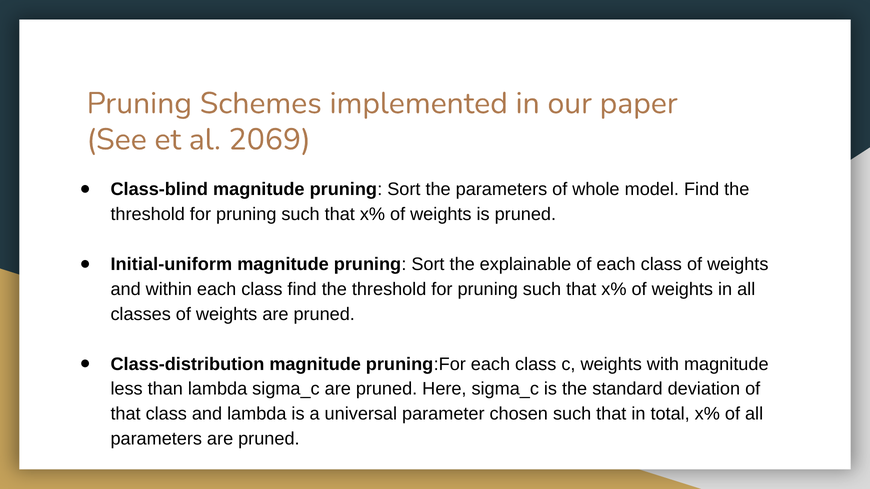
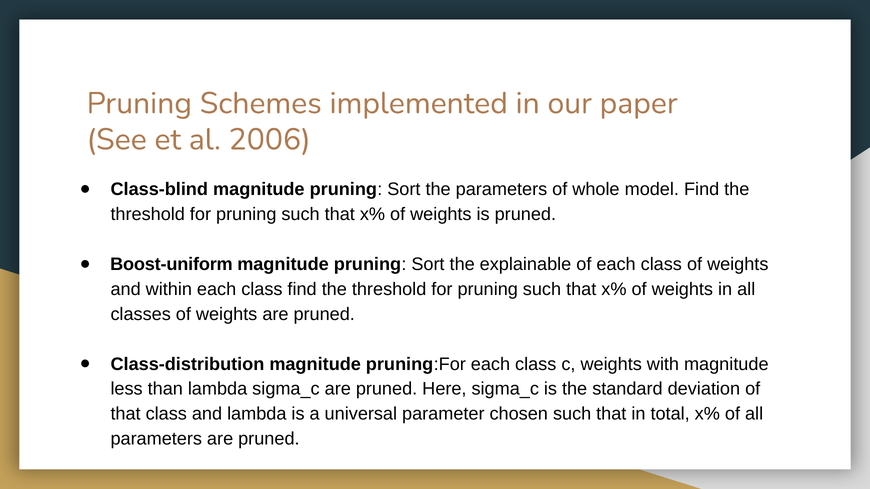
2069: 2069 -> 2006
Initial-uniform: Initial-uniform -> Boost-uniform
